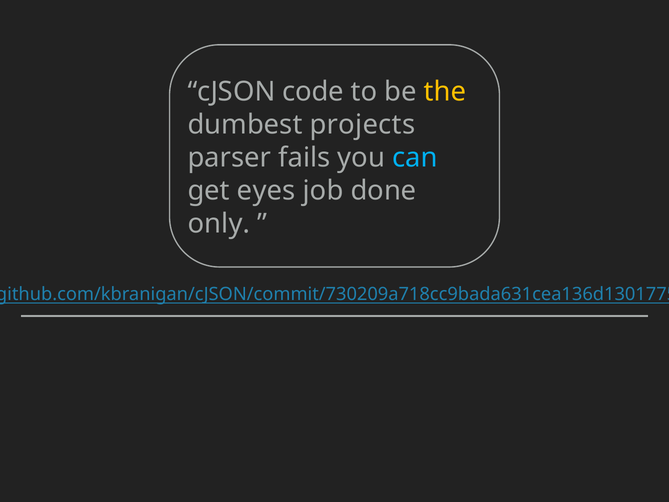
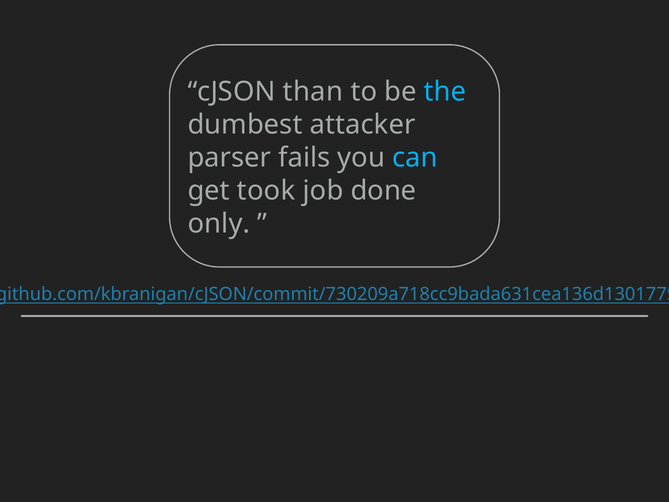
code: code -> than
the colour: yellow -> light blue
projects: projects -> attacker
eyes: eyes -> took
